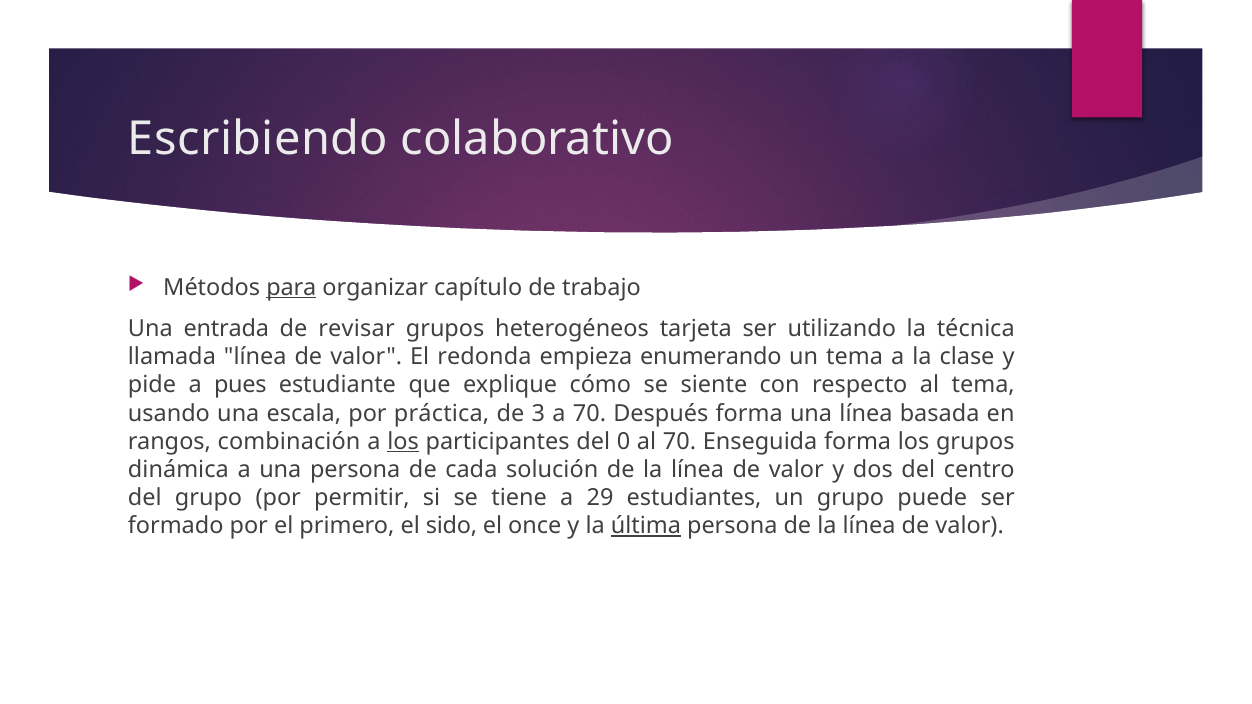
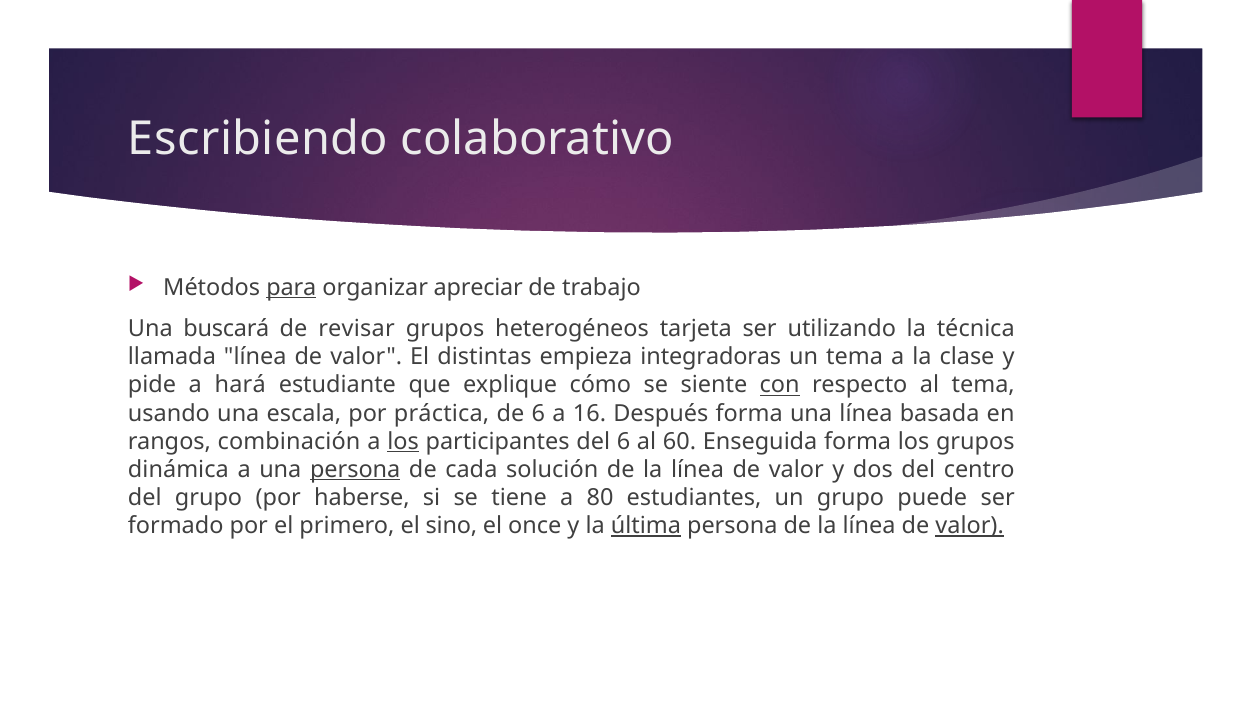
capítulo: capítulo -> apreciar
entrada: entrada -> buscará
redonda: redonda -> distintas
enumerando: enumerando -> integradoras
pues: pues -> hará
con underline: none -> present
de 3: 3 -> 6
a 70: 70 -> 16
del 0: 0 -> 6
al 70: 70 -> 60
persona at (355, 470) underline: none -> present
permitir: permitir -> haberse
29: 29 -> 80
sido: sido -> sino
valor at (970, 526) underline: none -> present
